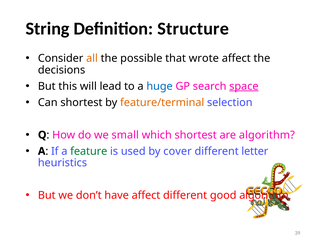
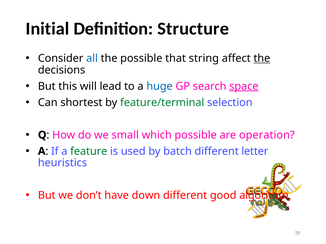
String: String -> Initial
all colour: orange -> blue
wrote: wrote -> string
the at (262, 58) underline: none -> present
feature/terminal colour: orange -> green
which shortest: shortest -> possible
are algorithm: algorithm -> operation
cover: cover -> batch
have affect: affect -> down
